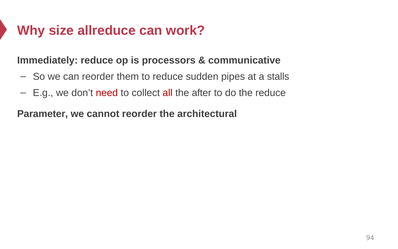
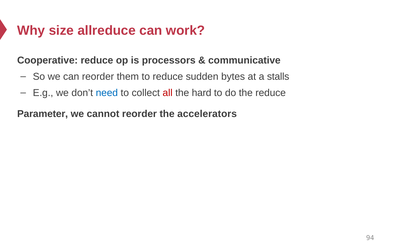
Immediately: Immediately -> Cooperative
pipes: pipes -> bytes
need colour: red -> blue
after: after -> hard
architectural: architectural -> accelerators
